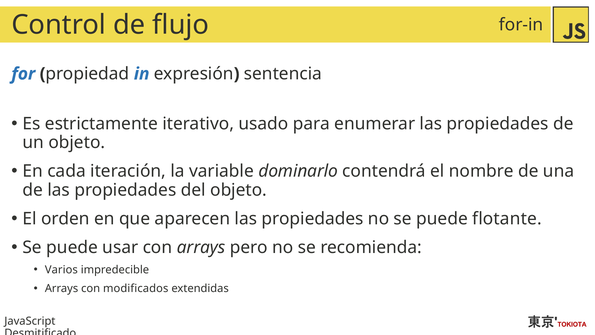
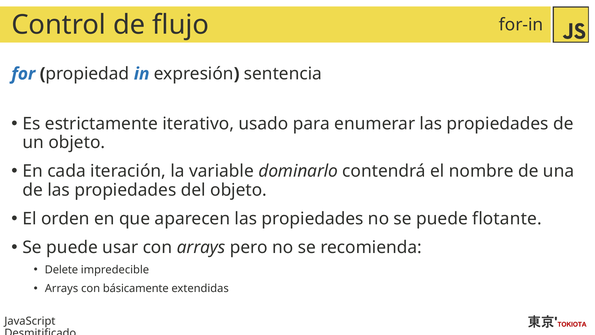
Varios: Varios -> Delete
modificados: modificados -> básicamente
